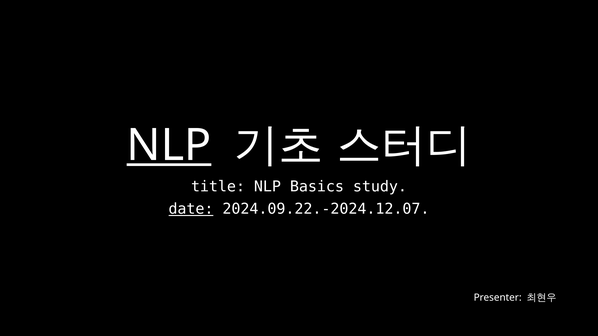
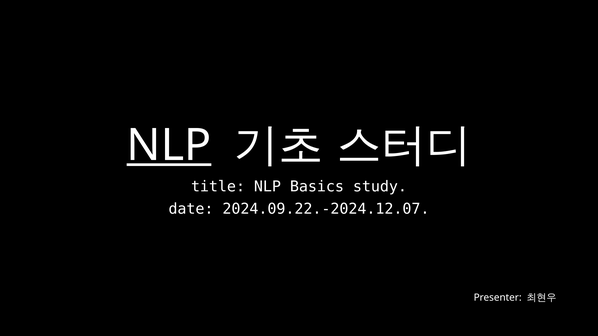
date underline: present -> none
